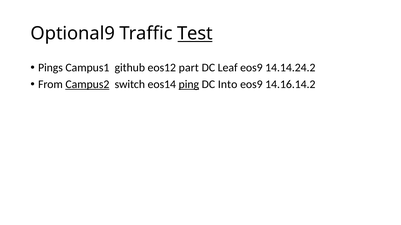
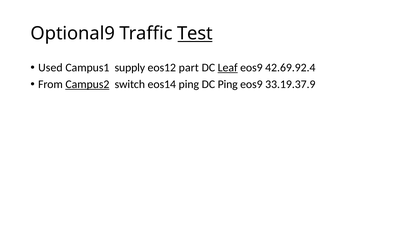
Pings: Pings -> Used
github: github -> supply
Leaf underline: none -> present
14.14.24.2: 14.14.24.2 -> 42.69.92.4
ping at (189, 85) underline: present -> none
DC Into: Into -> Ping
14.16.14.2: 14.16.14.2 -> 33.19.37.9
